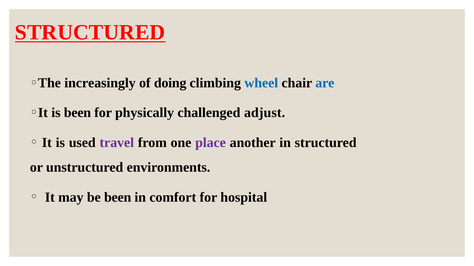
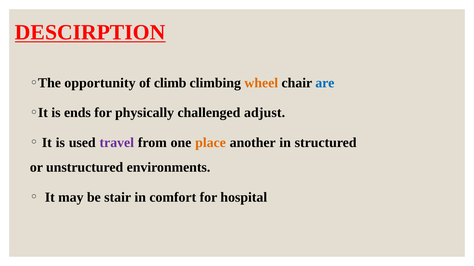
STRUCTURED at (90, 32): STRUCTURED -> DESCIRPTION
increasingly: increasingly -> opportunity
doing: doing -> climb
wheel colour: blue -> orange
is been: been -> ends
place colour: purple -> orange
be been: been -> stair
